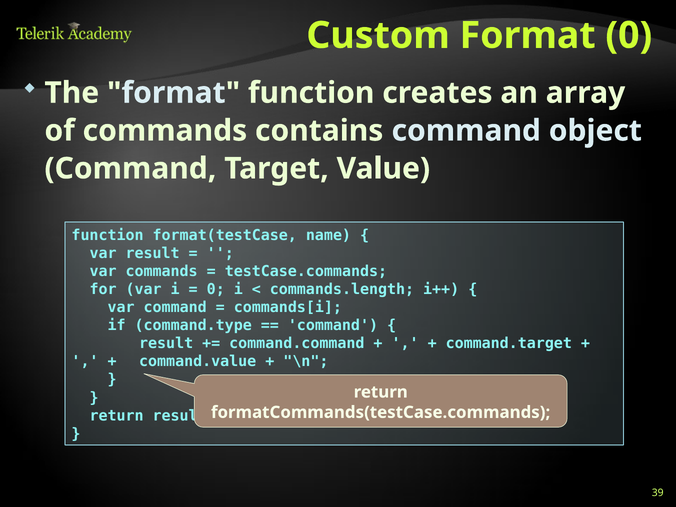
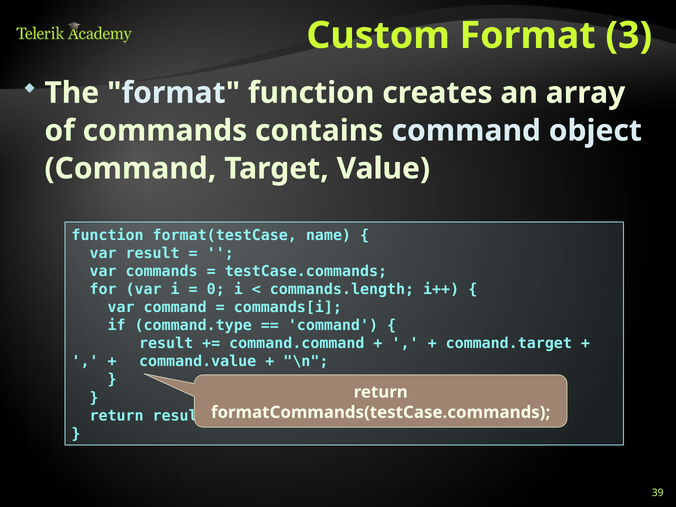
Format 0: 0 -> 3
